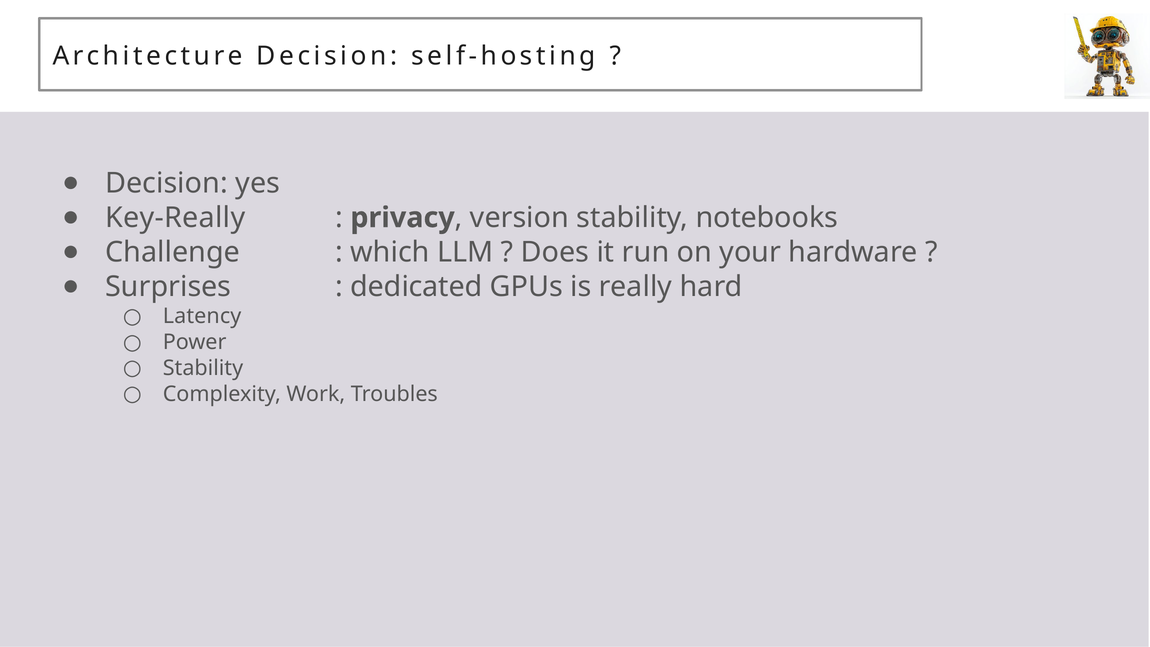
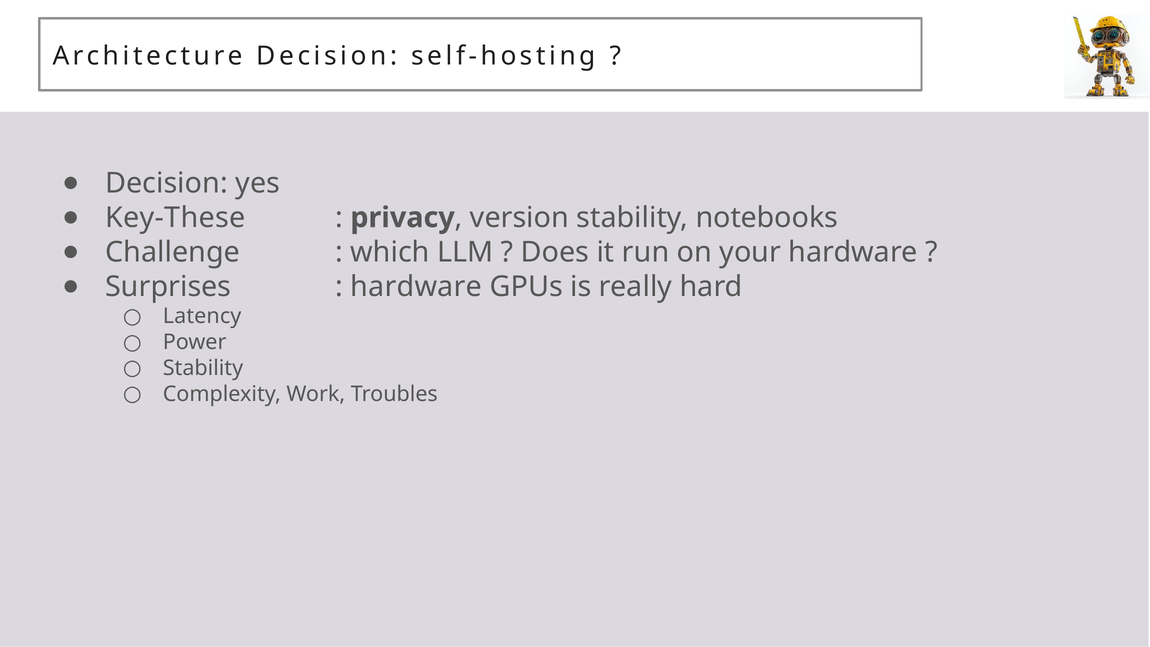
Key-Really: Key-Really -> Key-These
dedicated at (416, 287): dedicated -> hardware
